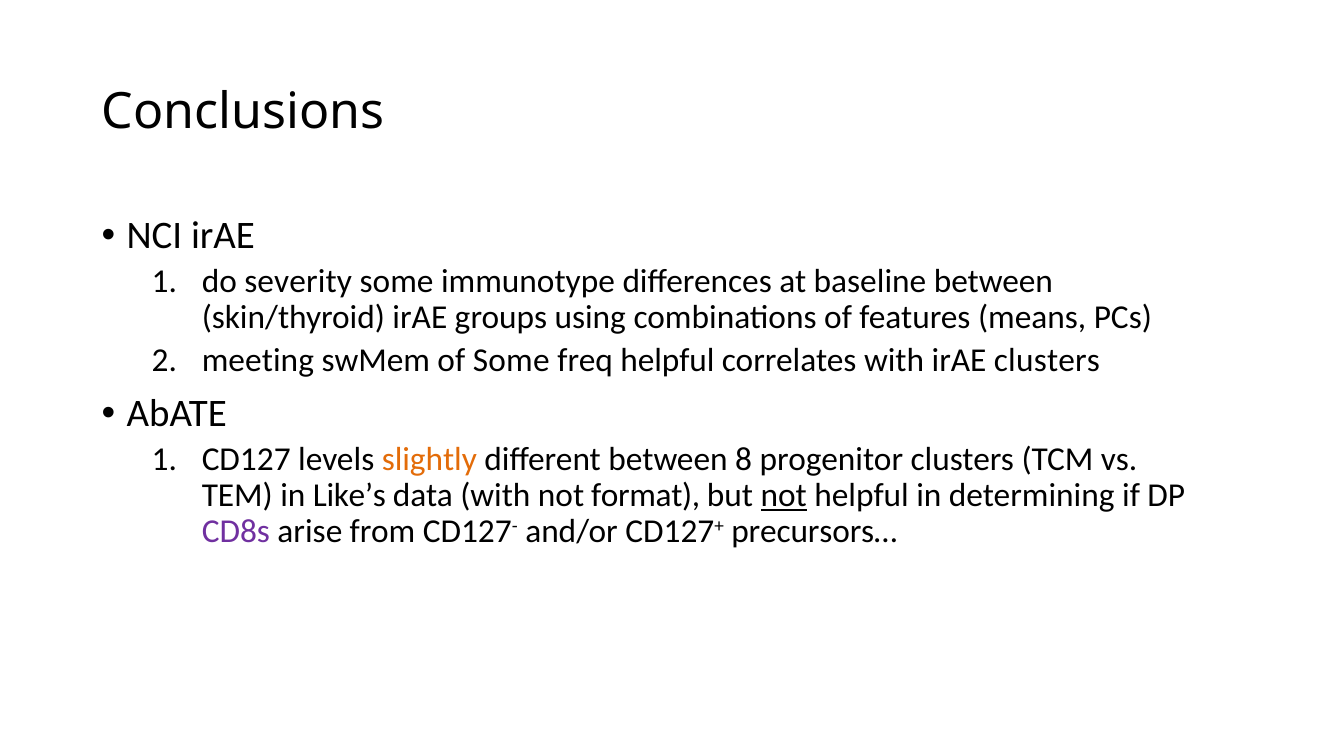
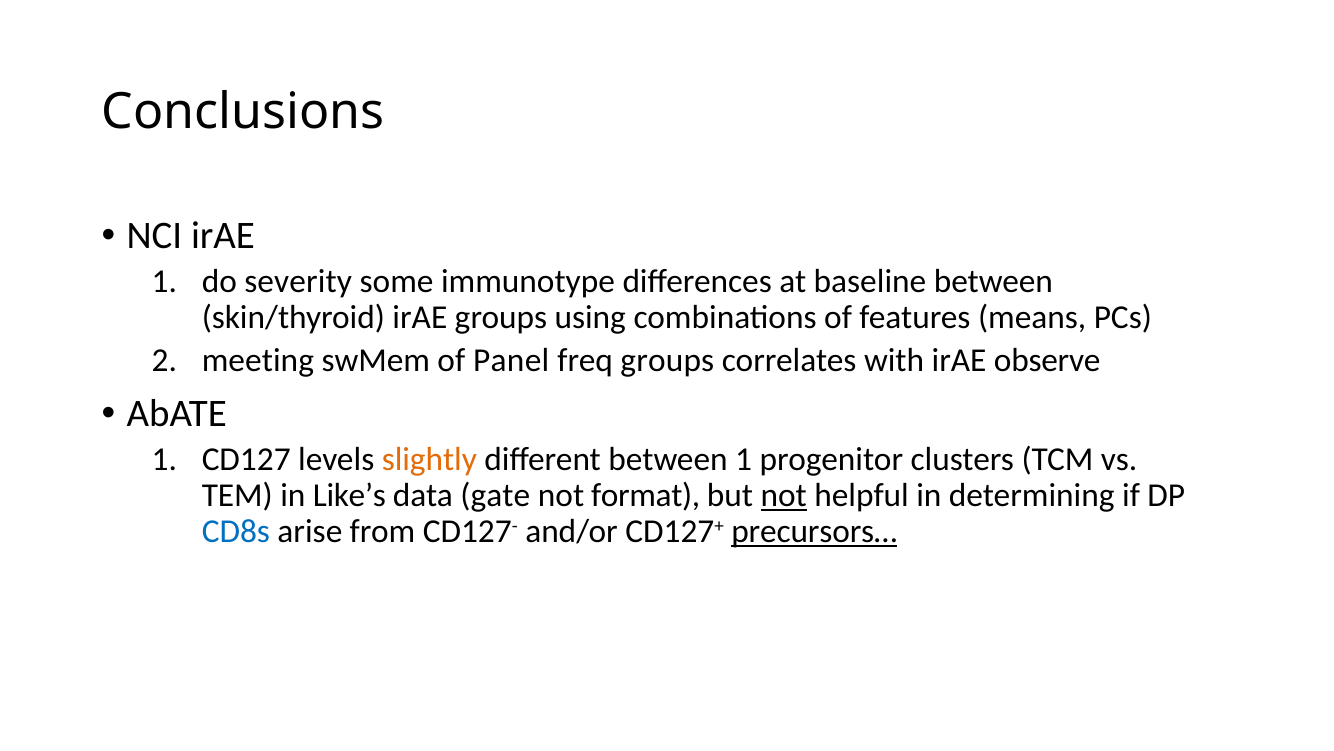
of Some: Some -> Panel
freq helpful: helpful -> groups
irAE clusters: clusters -> observe
between 8: 8 -> 1
data with: with -> gate
CD8s colour: purple -> blue
precursors… underline: none -> present
